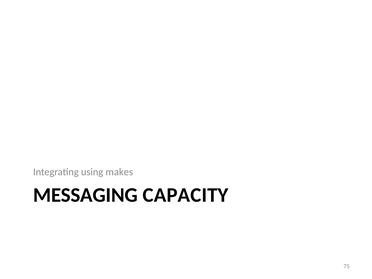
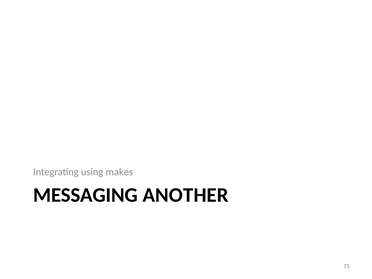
CAPACITY: CAPACITY -> ANOTHER
